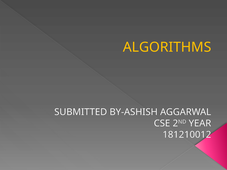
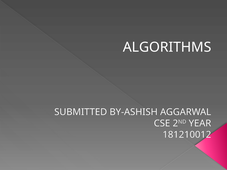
ALGORITHMS colour: yellow -> white
